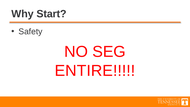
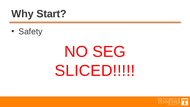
ENTIRE: ENTIRE -> SLICED
